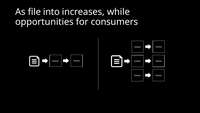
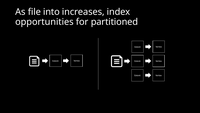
while: while -> index
consumers: consumers -> partitioned
